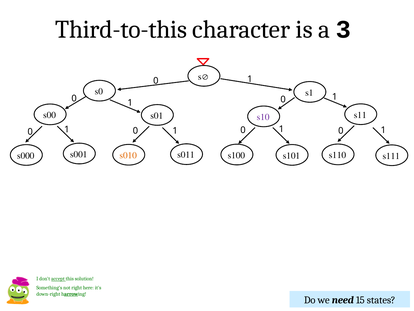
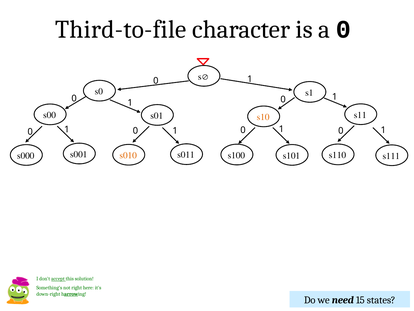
Third-to-this: Third-to-this -> Third-to-file
a 3: 3 -> 0
s10 colour: purple -> orange
